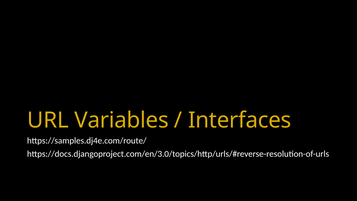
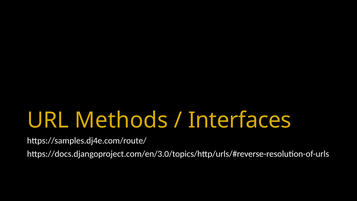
Variables: Variables -> Methods
